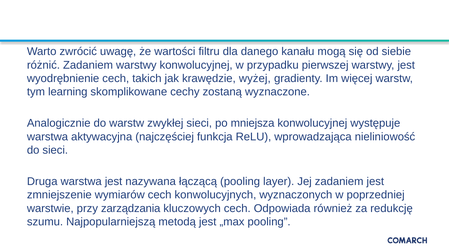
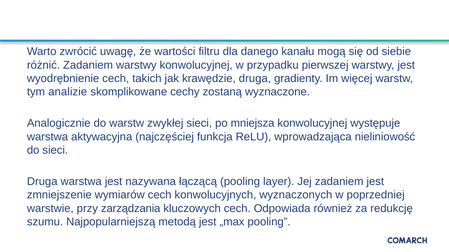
krawędzie wyżej: wyżej -> druga
learning: learning -> analizie
